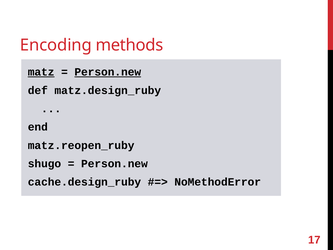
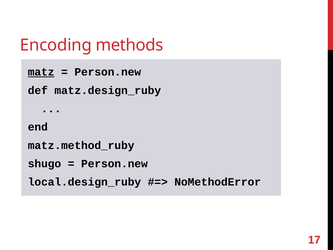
Person.new at (108, 72) underline: present -> none
matz.reopen_ruby: matz.reopen_ruby -> matz.method_ruby
cache.design_ruby: cache.design_ruby -> local.design_ruby
